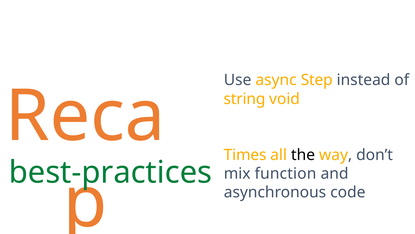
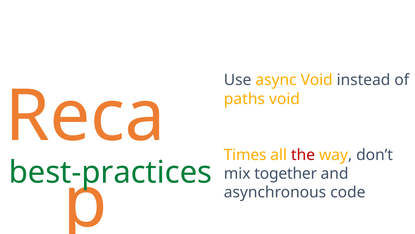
async Step: Step -> Void
string: string -> paths
the colour: black -> red
function: function -> together
